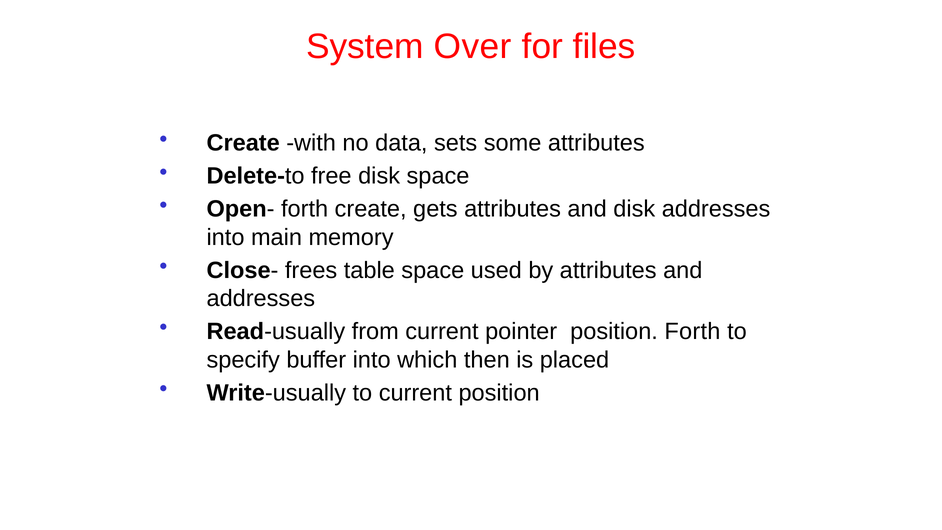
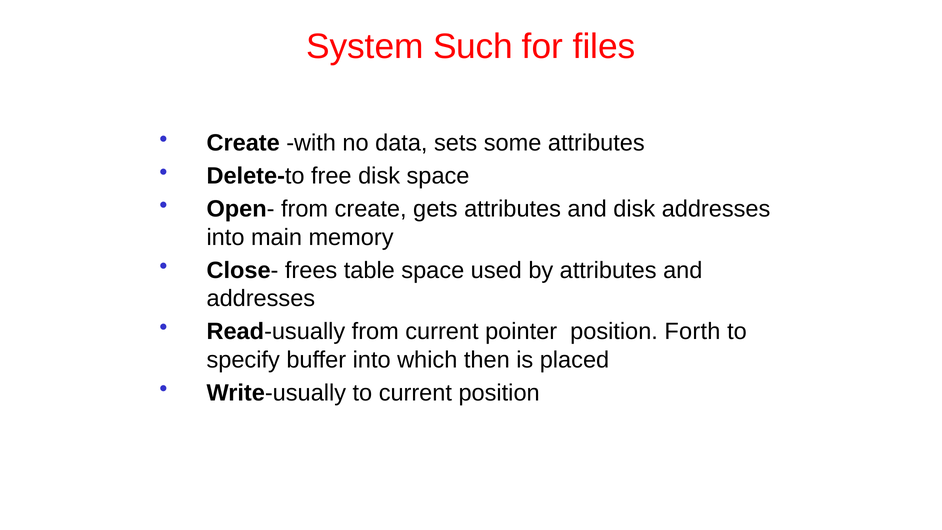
Over: Over -> Such
Open- forth: forth -> from
